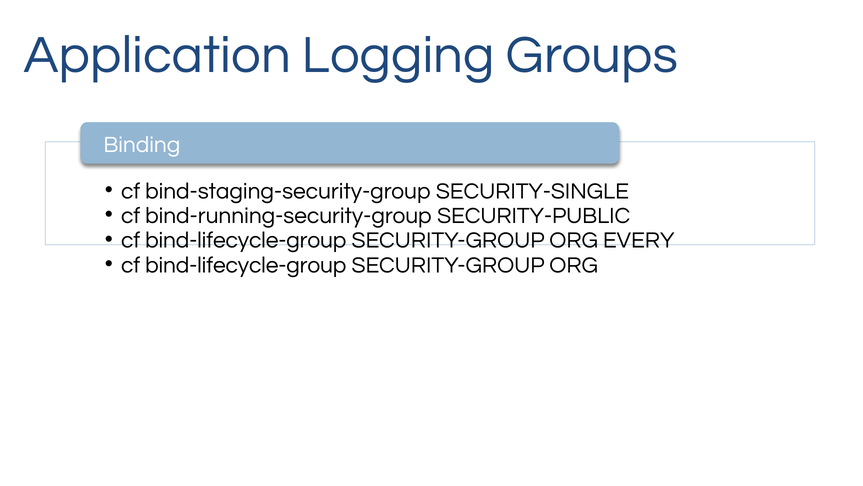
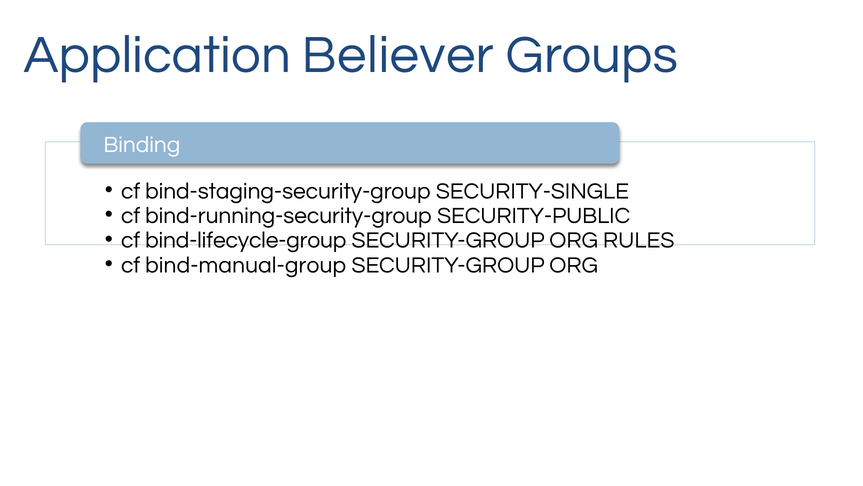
Logging: Logging -> Believer
EVERY: EVERY -> RULES
bind-lifecycle-group at (246, 265): bind-lifecycle-group -> bind-manual-group
